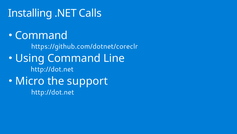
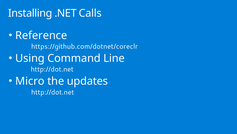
Command at (41, 35): Command -> Reference
support: support -> updates
